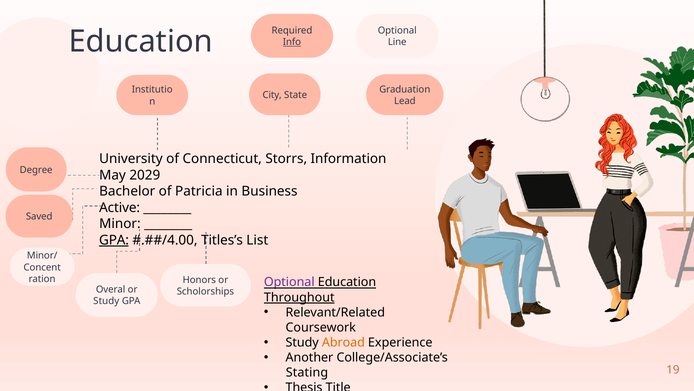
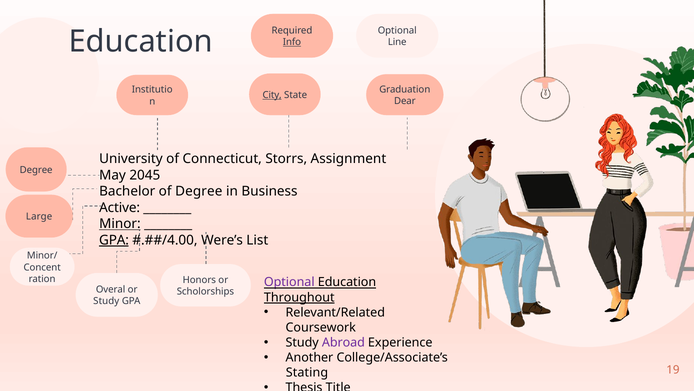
City underline: none -> present
Lead: Lead -> Dear
Information: Information -> Assignment
2029: 2029 -> 2045
of Patricia: Patricia -> Degree
Saved: Saved -> Large
Minor underline: none -> present
Titles’s: Titles’s -> Were’s
Abroad colour: orange -> purple
